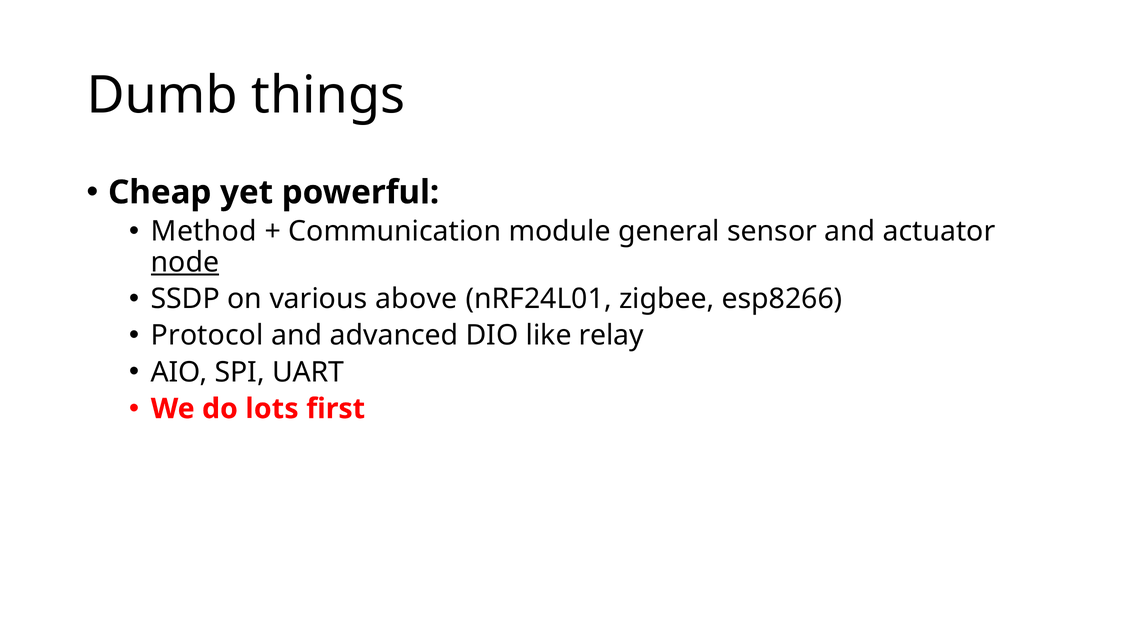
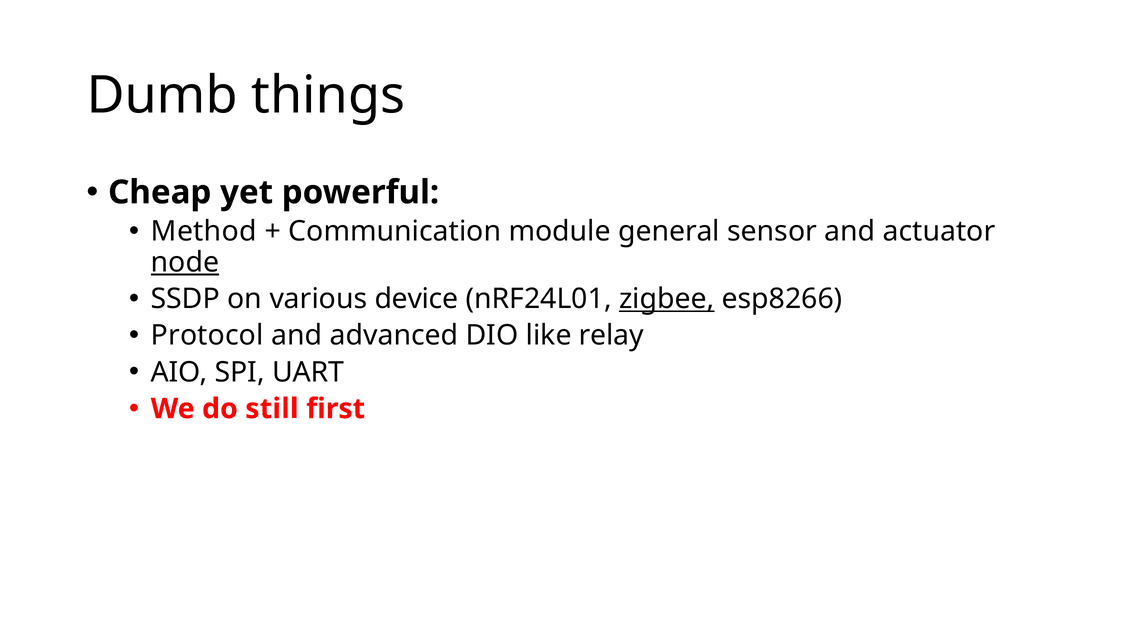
above: above -> device
zigbee underline: none -> present
lots: lots -> still
